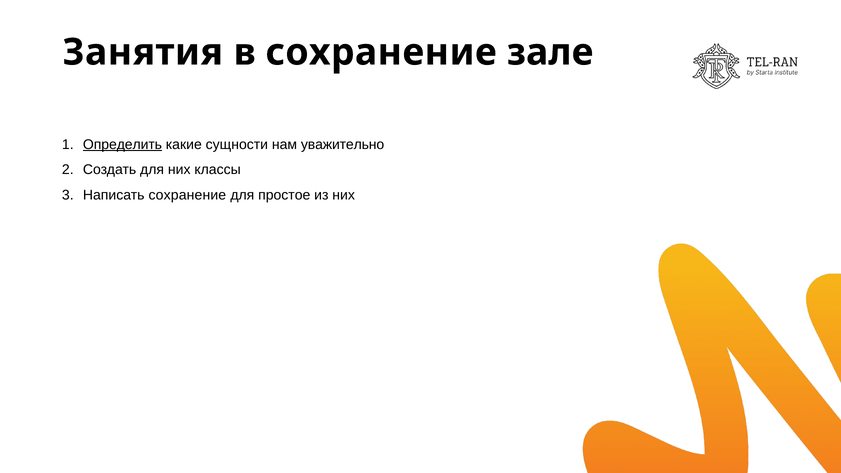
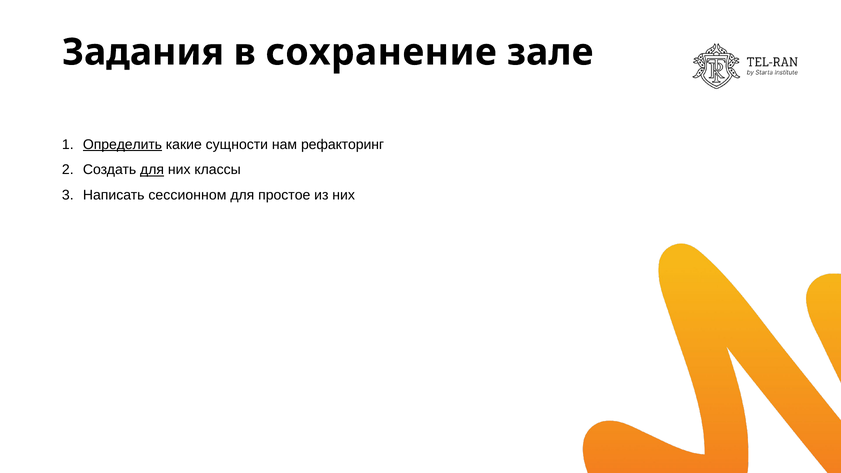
Занятия: Занятия -> Задания
уважительно: уважительно -> рефакторинг
для at (152, 170) underline: none -> present
Написать сохранение: сохранение -> сессионном
